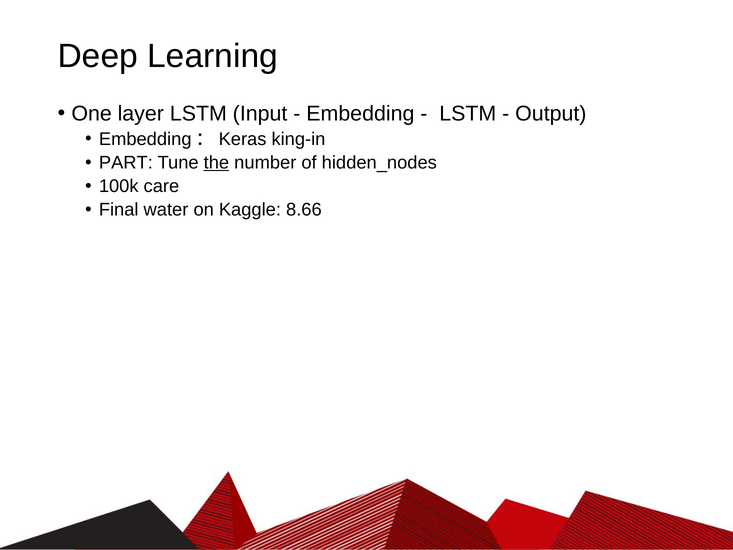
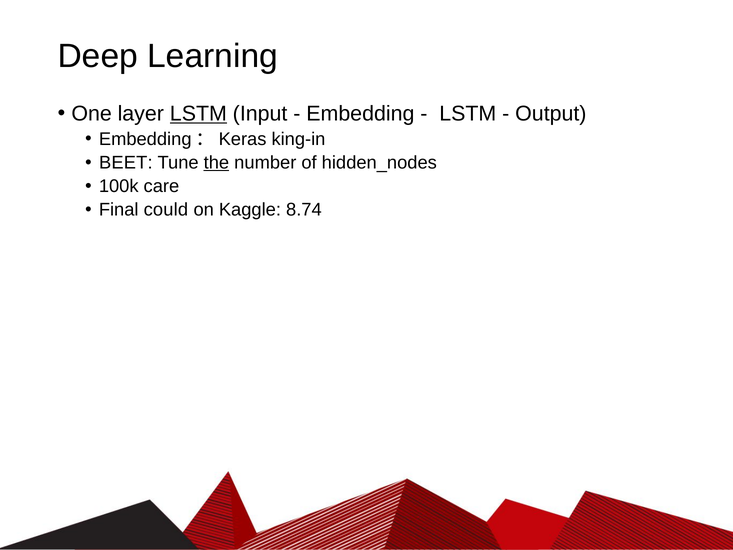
LSTM at (198, 114) underline: none -> present
PART: PART -> BEET
water: water -> could
8.66: 8.66 -> 8.74
